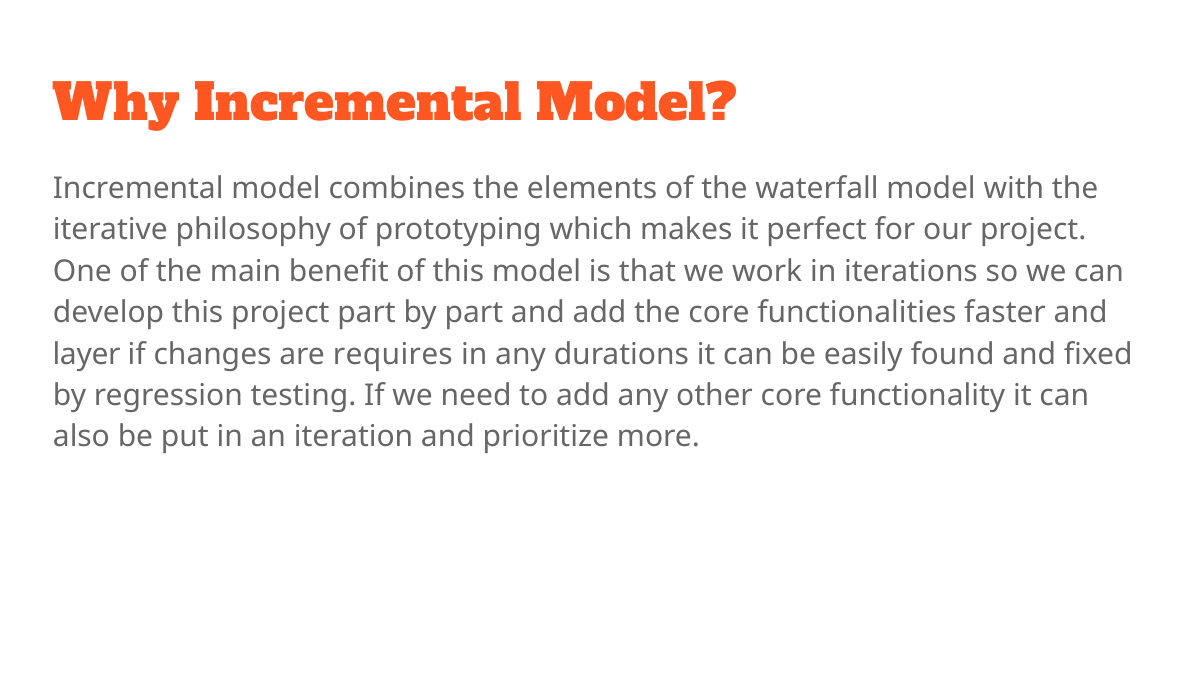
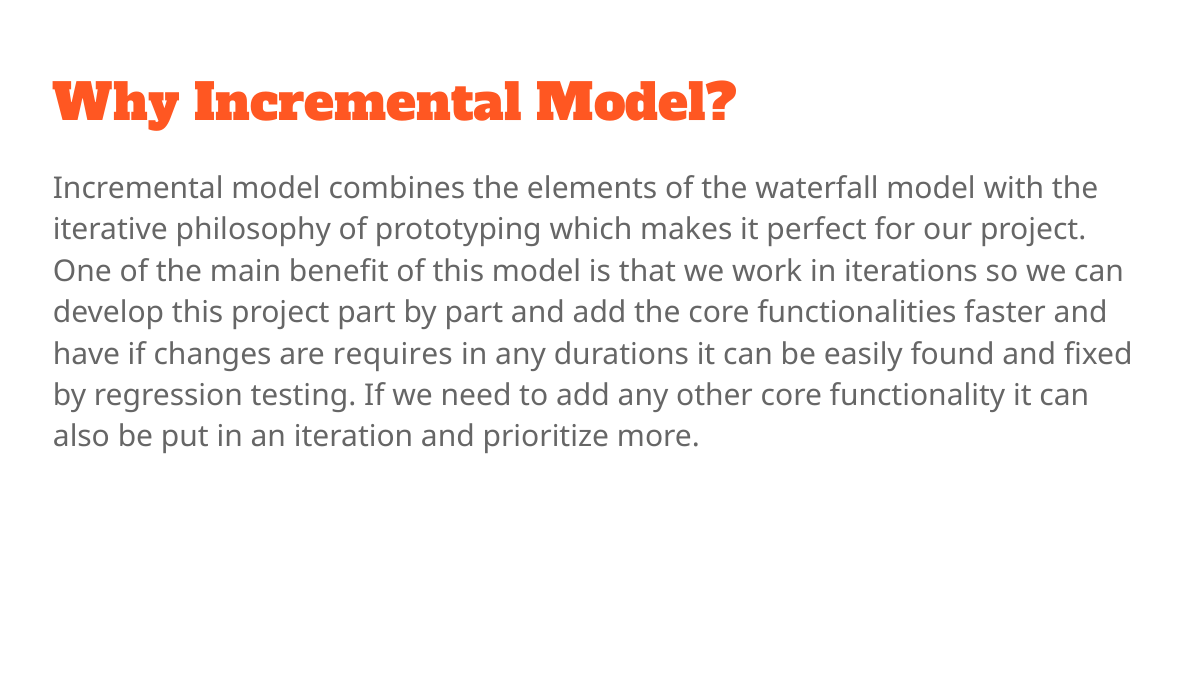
layer: layer -> have
